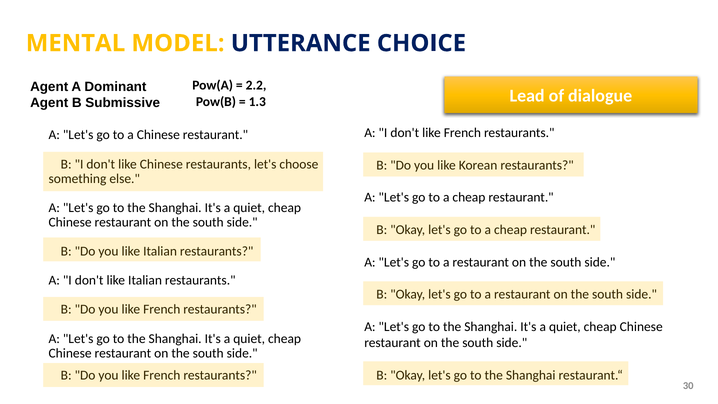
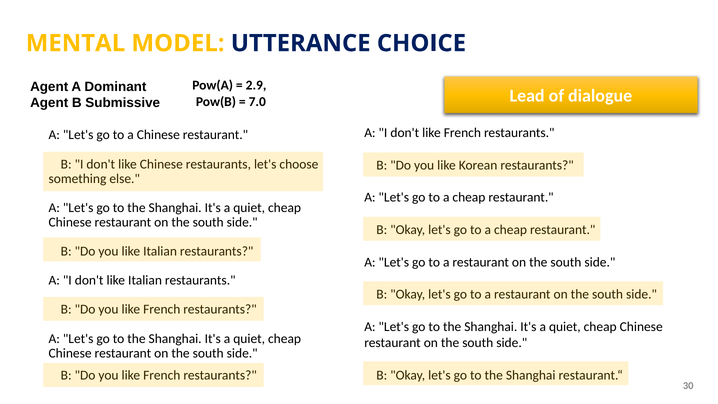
2.2: 2.2 -> 2.9
1.3: 1.3 -> 7.0
